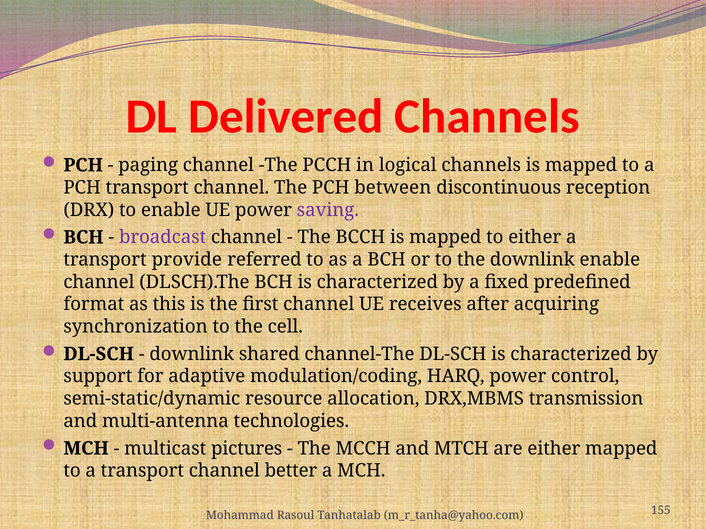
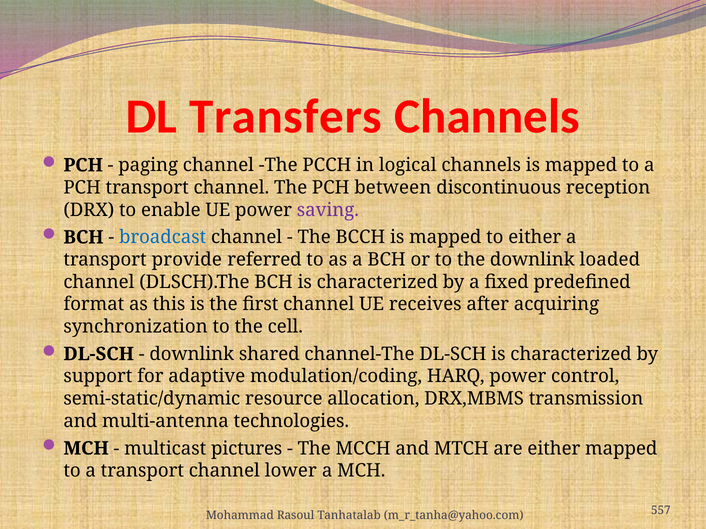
Delivered: Delivered -> Transfers
broadcast colour: purple -> blue
downlink enable: enable -> loaded
better: better -> lower
155: 155 -> 557
